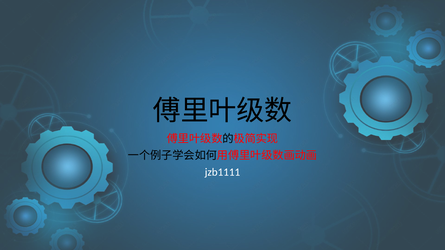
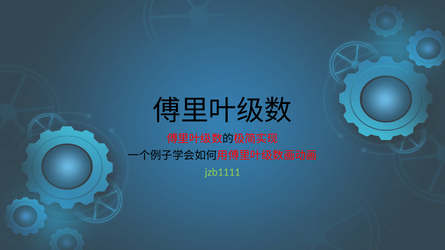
jzb1111 colour: white -> light green
